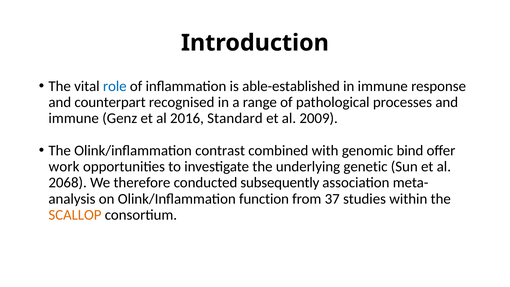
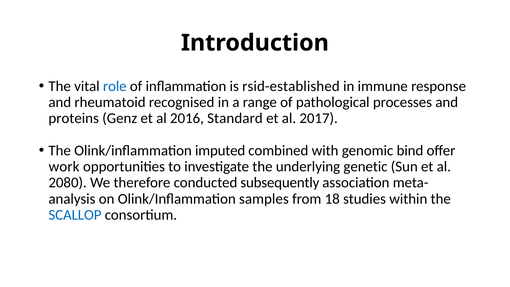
able-established: able-established -> rsid-established
counterpart: counterpart -> rheumatoid
immune at (74, 118): immune -> proteins
2009: 2009 -> 2017
contrast: contrast -> imputed
2068: 2068 -> 2080
function: function -> samples
37: 37 -> 18
SCALLOP colour: orange -> blue
